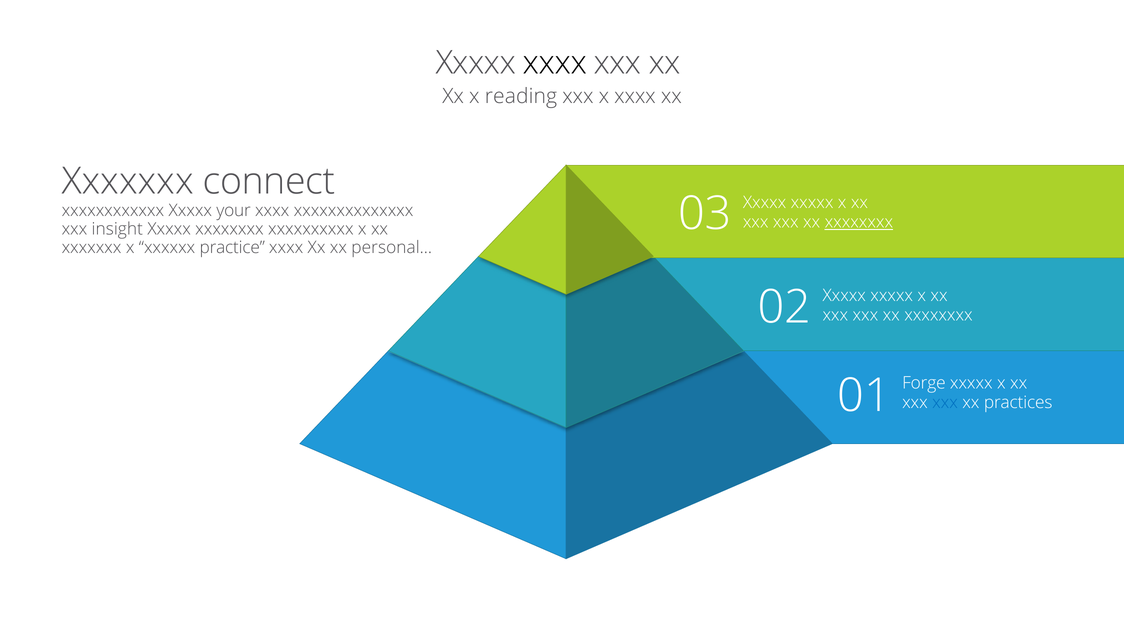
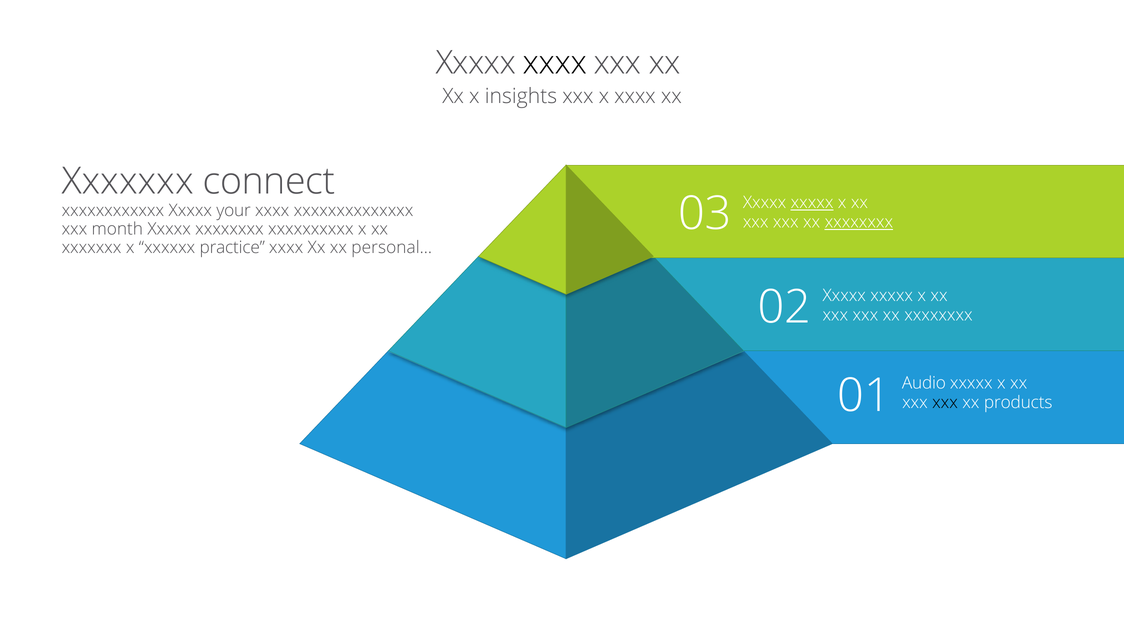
reading: reading -> insights
xxxxx at (812, 203) underline: none -> present
insight: insight -> month
Forge: Forge -> Audio
xxx at (945, 403) colour: blue -> black
practices: practices -> products
